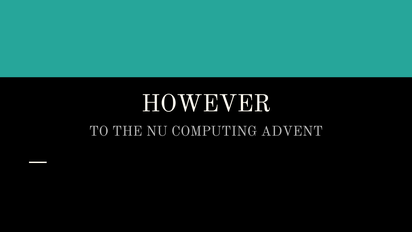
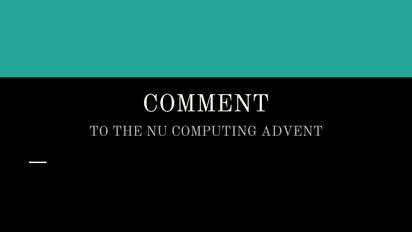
HOWEVER: HOWEVER -> COMMENT
